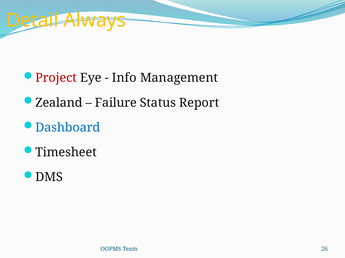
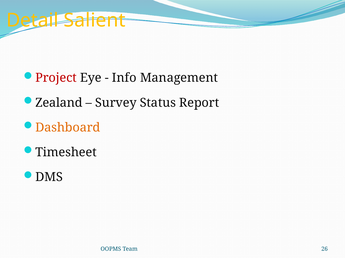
Always: Always -> Salient
Failure: Failure -> Survey
Dashboard colour: blue -> orange
